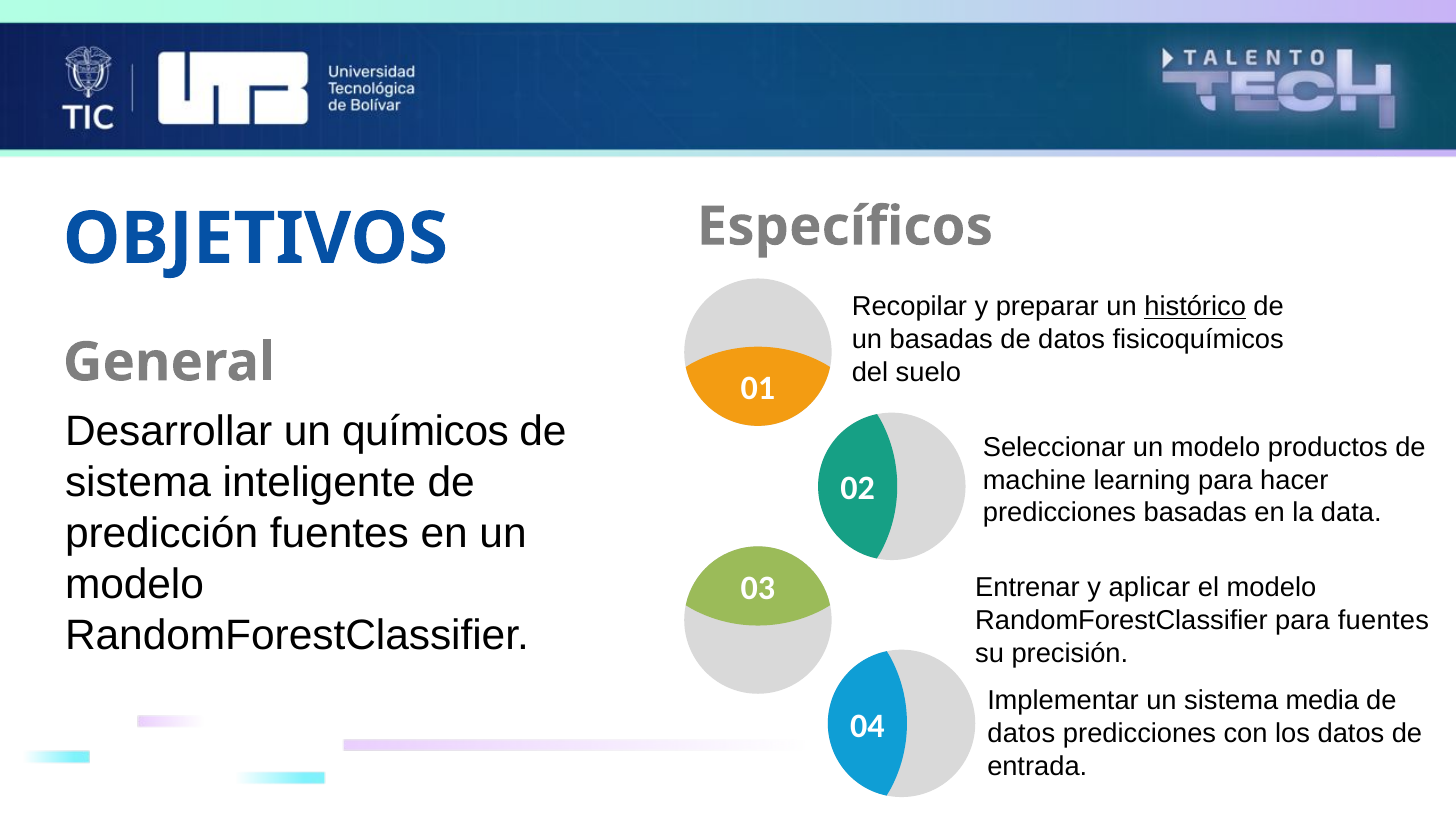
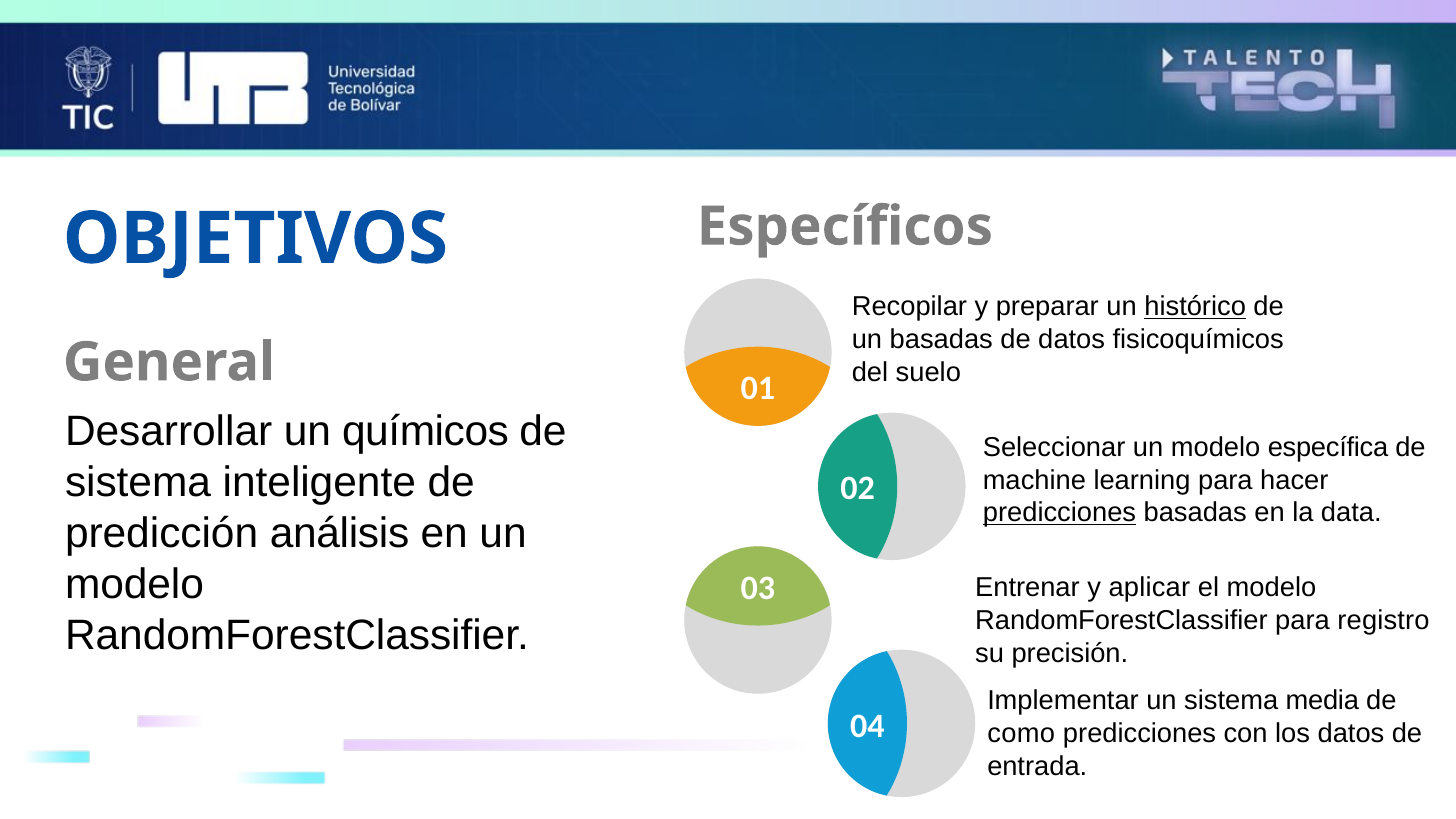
productos: productos -> específica
predicciones at (1059, 513) underline: none -> present
predicción fuentes: fuentes -> análisis
para fuentes: fuentes -> registro
datos at (1021, 734): datos -> como
